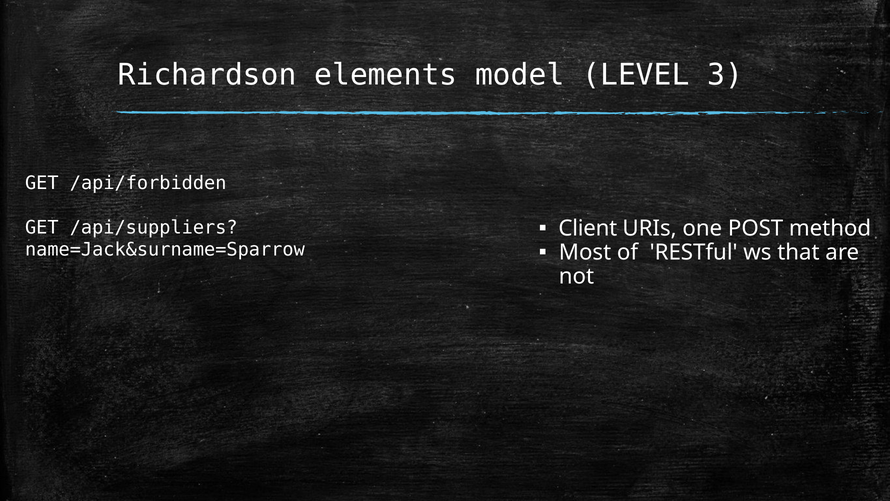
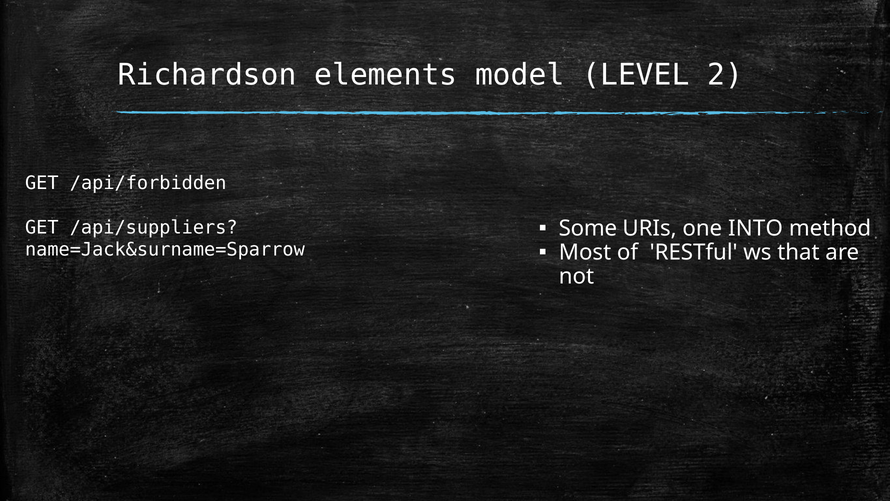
3: 3 -> 2
Client: Client -> Some
POST: POST -> INTO
